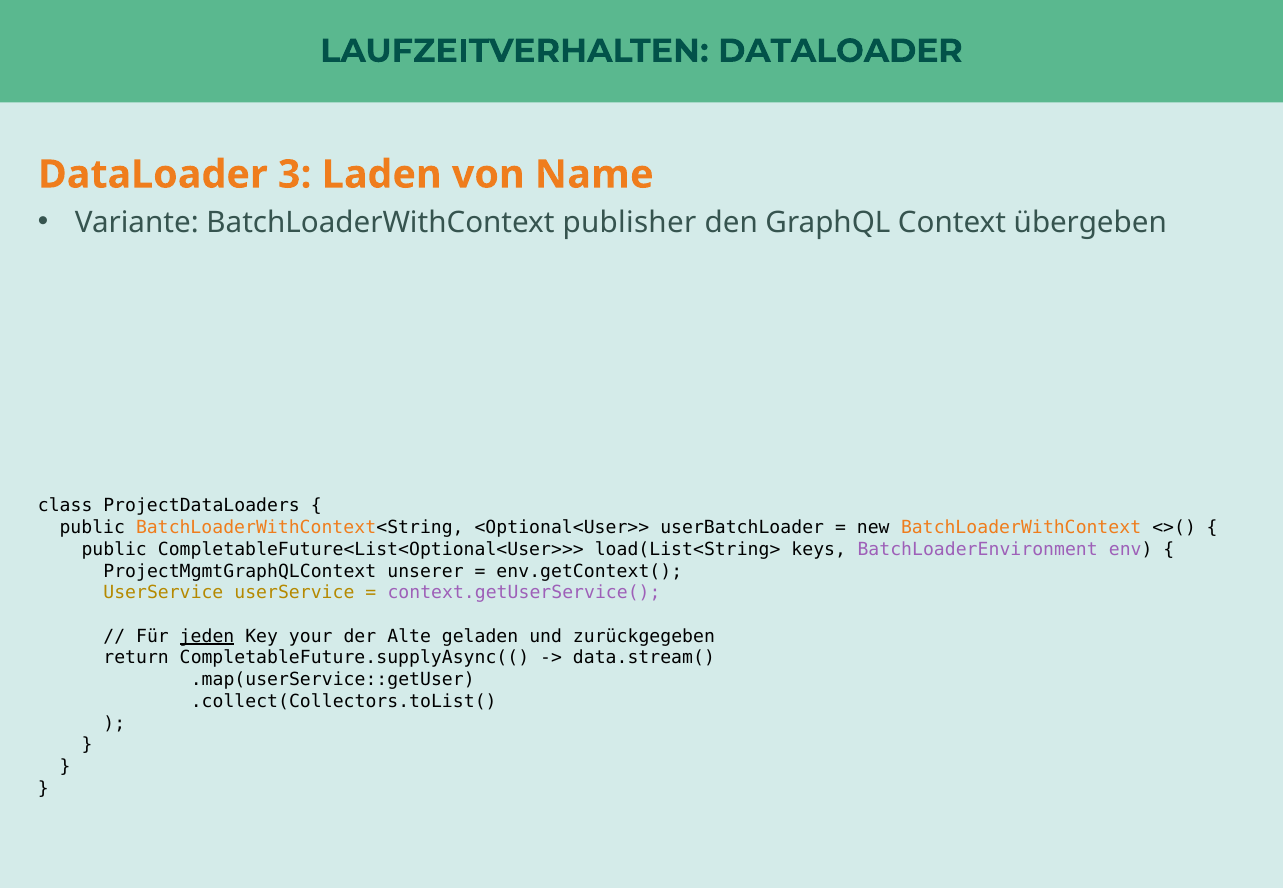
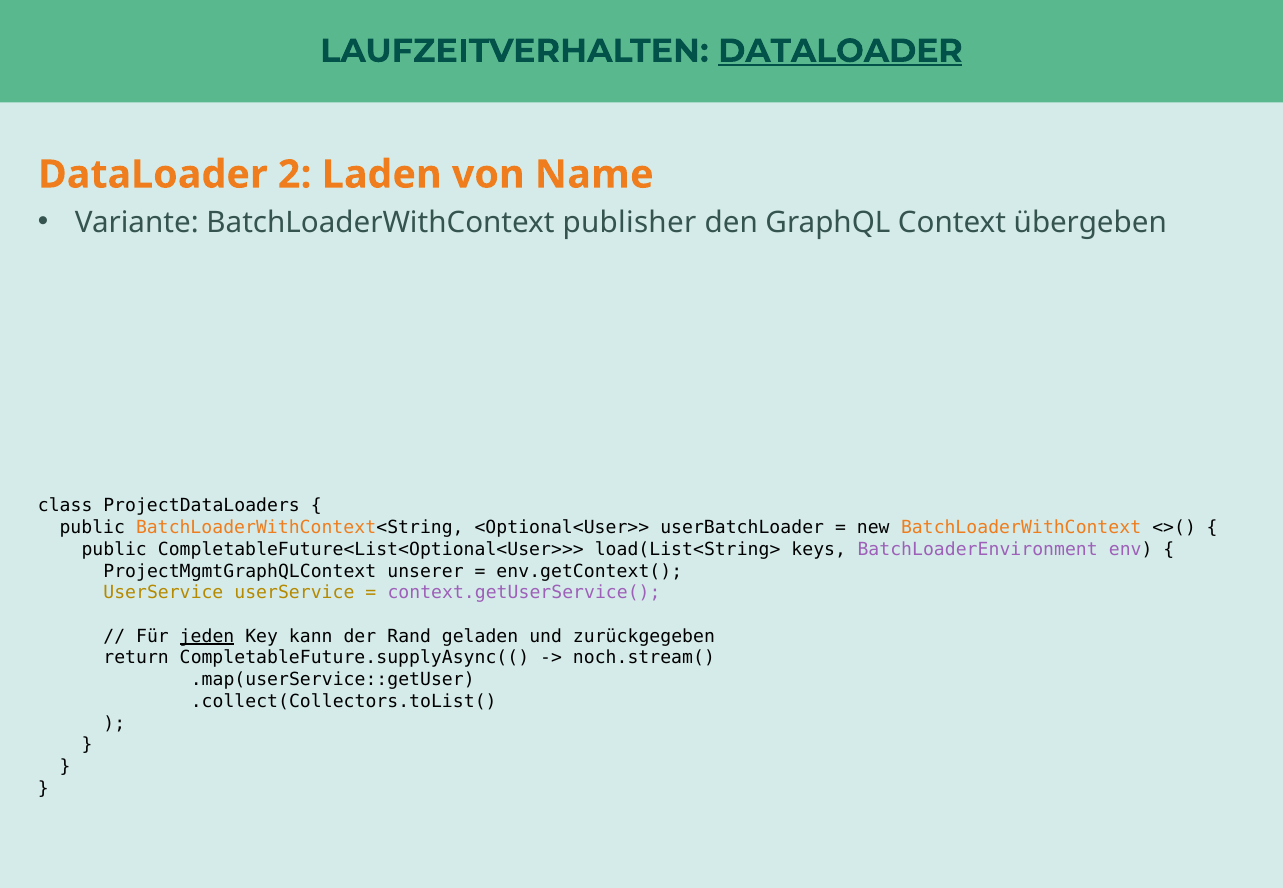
DATALOADER at (840, 51) underline: none -> present
3: 3 -> 2
your: your -> kann
Alte: Alte -> Rand
data.stream(: data.stream( -> noch.stream(
